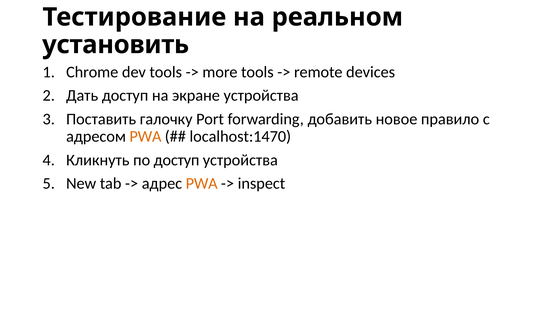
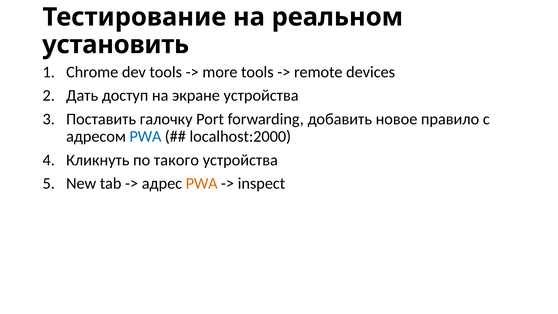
PWA at (145, 137) colour: orange -> blue
localhost:1470: localhost:1470 -> localhost:2000
по доступ: доступ -> такого
